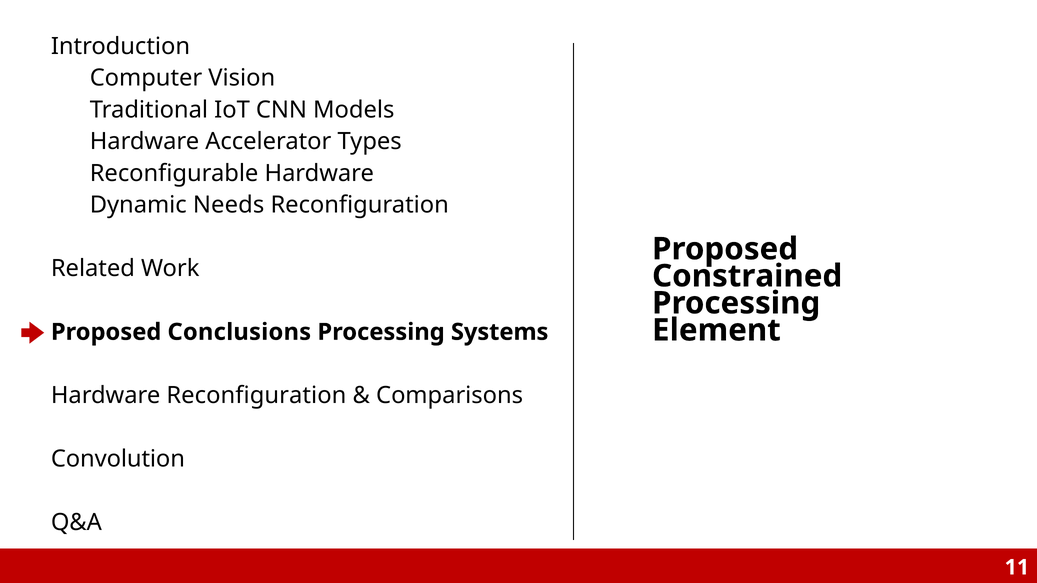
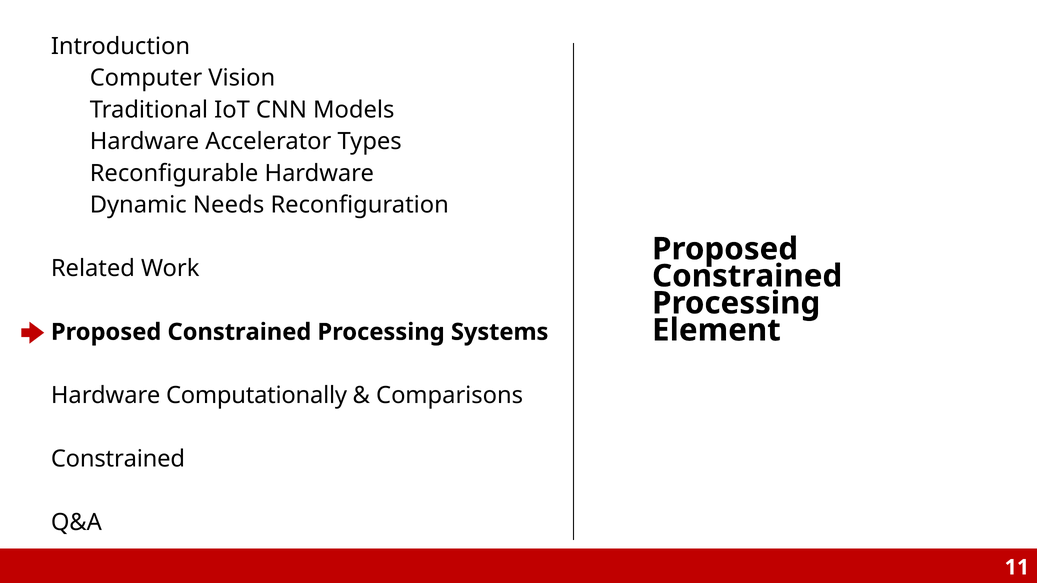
Conclusions at (239, 332): Conclusions -> Constrained
Hardware Reconfiguration: Reconfiguration -> Computationally
Convolution at (118, 459): Convolution -> Constrained
